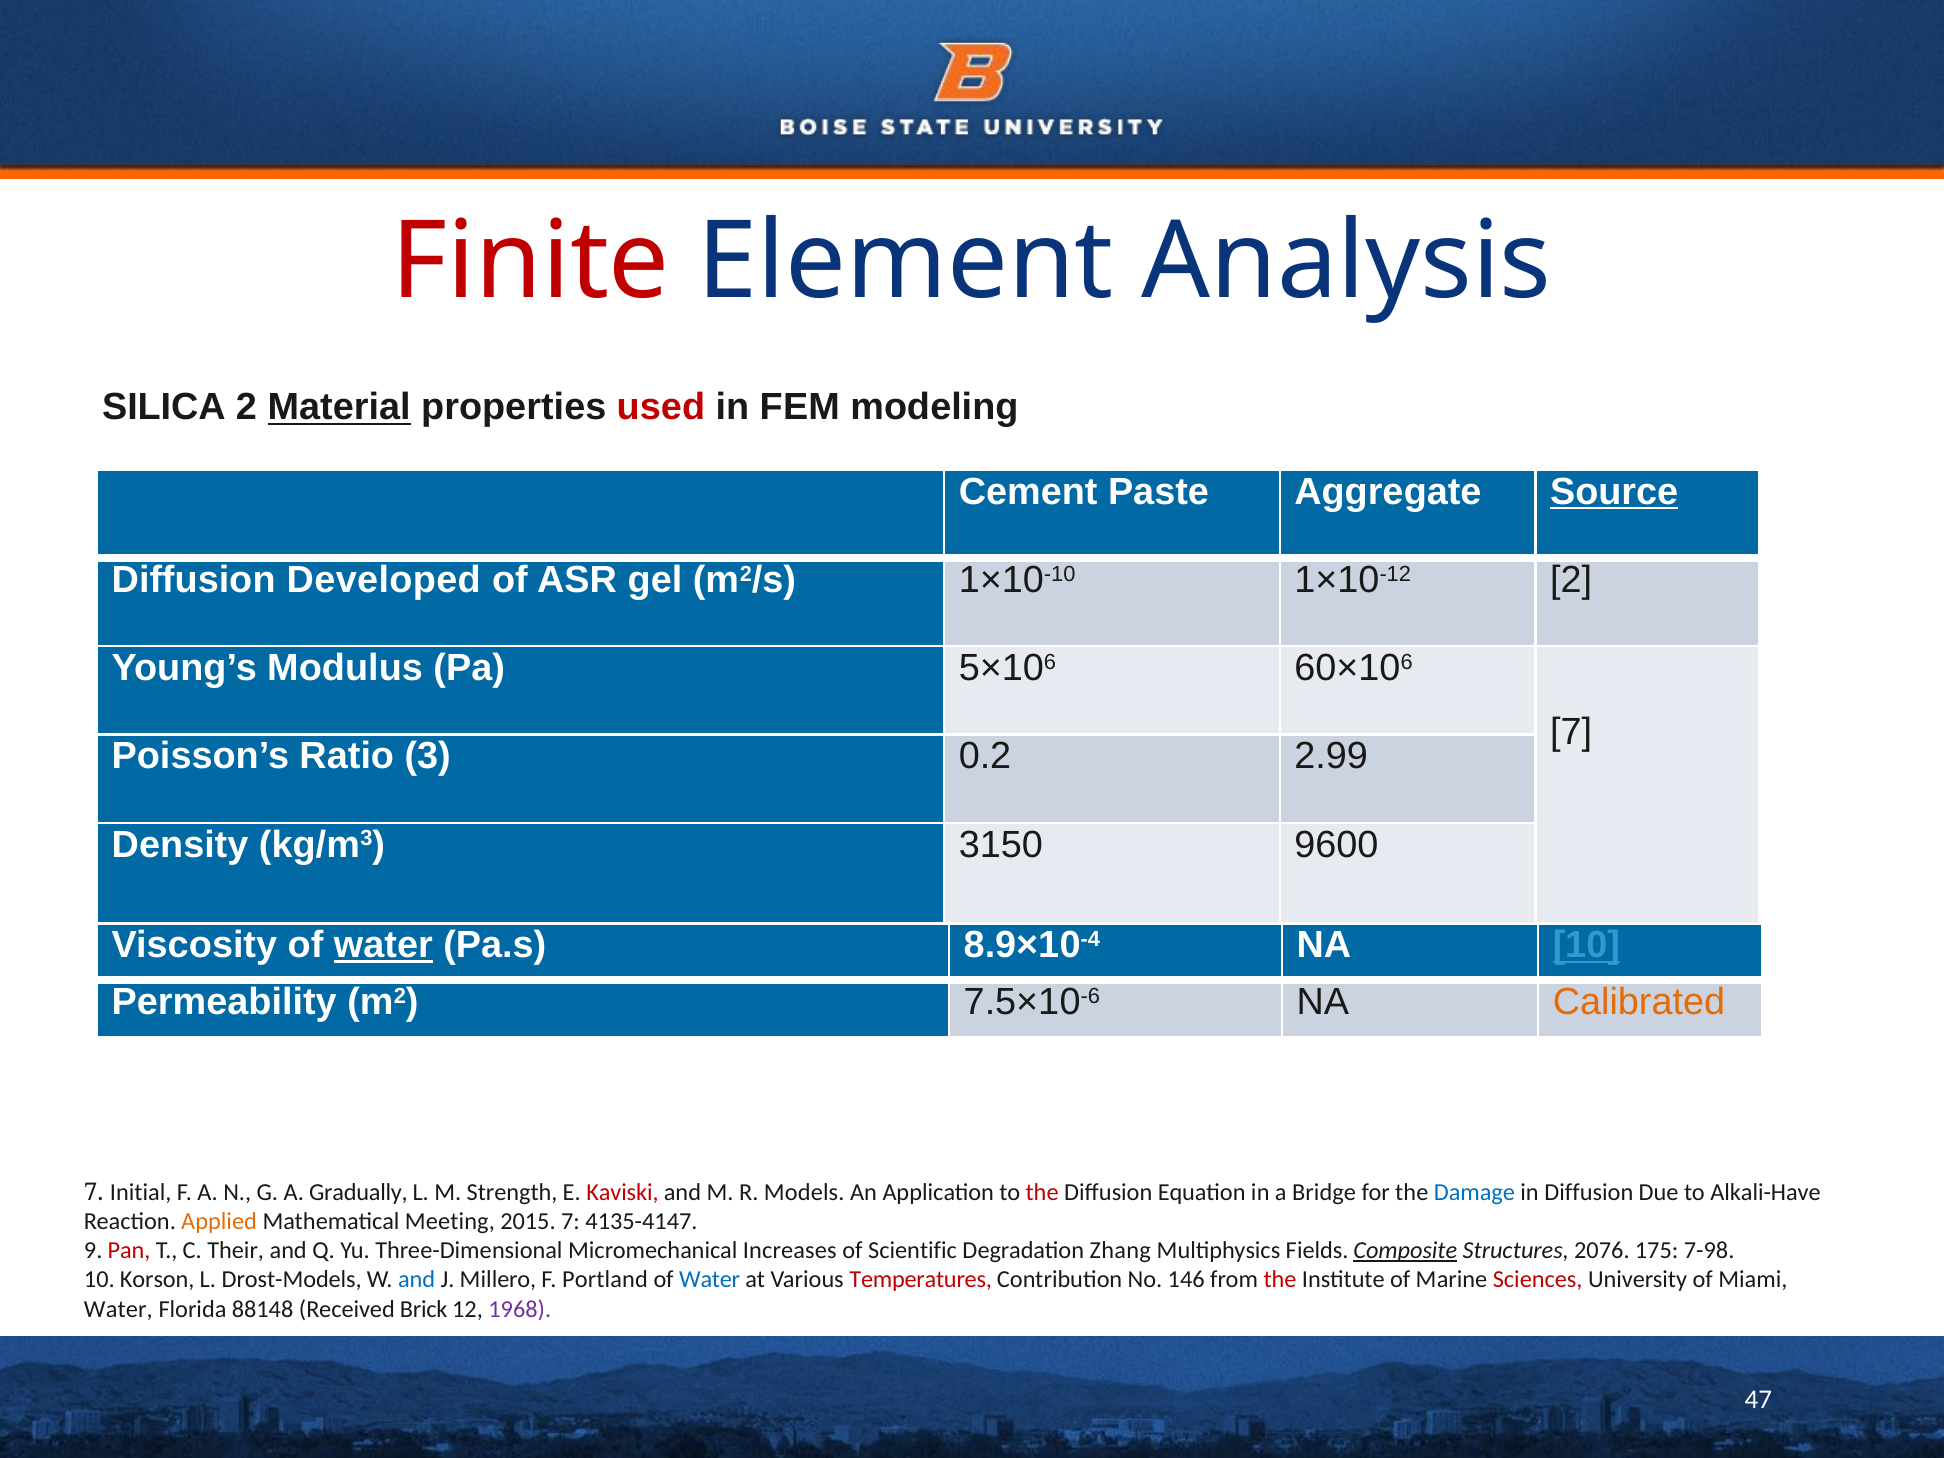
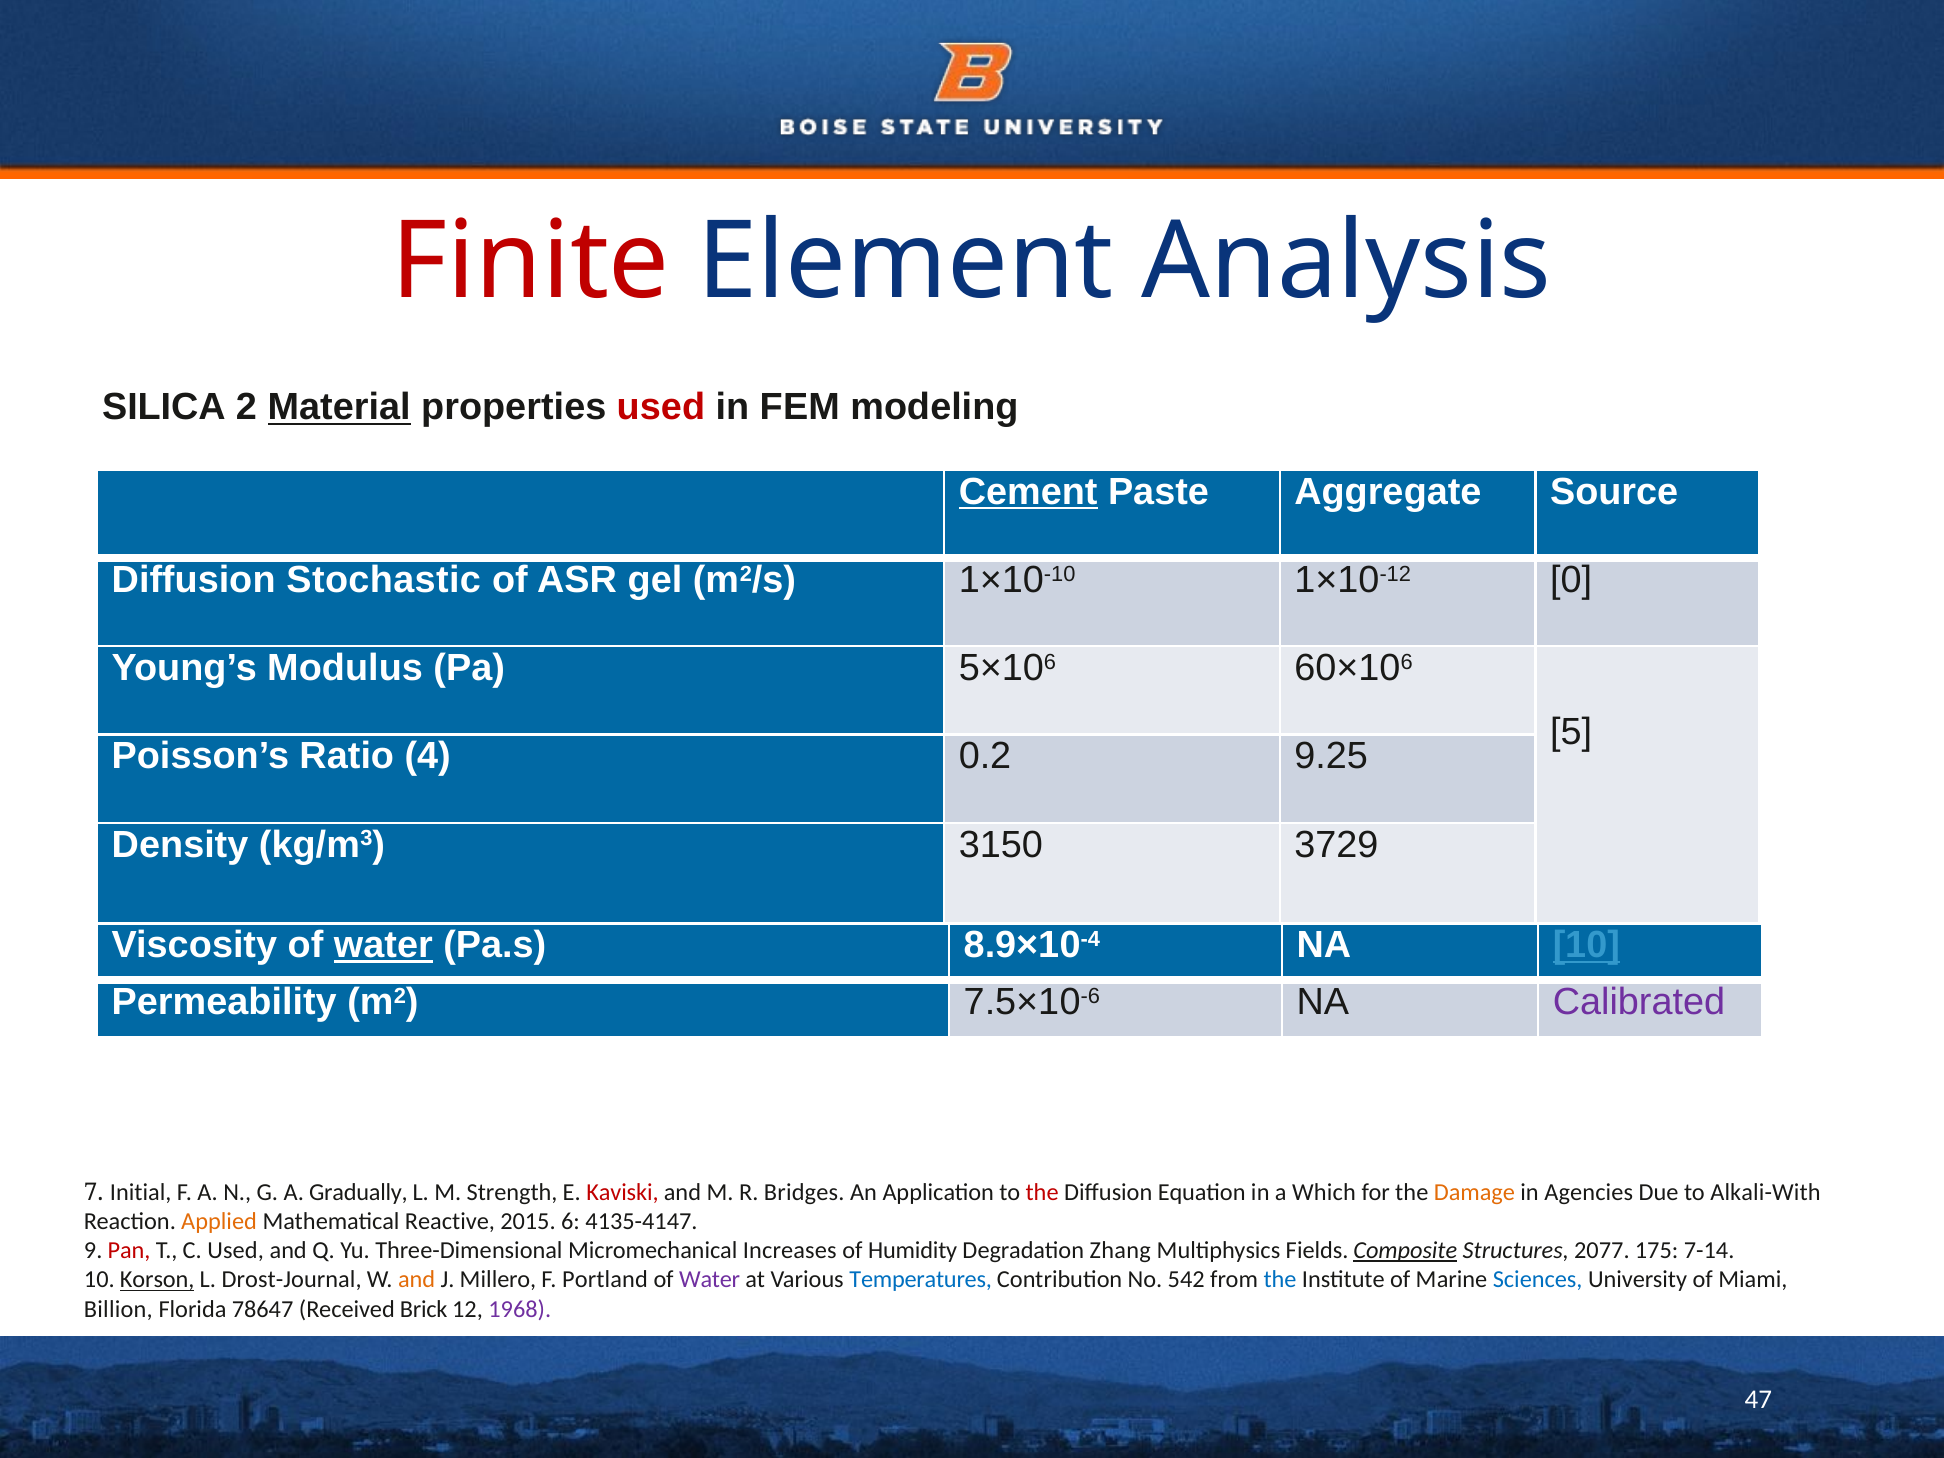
Cement underline: none -> present
Source underline: present -> none
Developed: Developed -> Stochastic
1×10-12 2: 2 -> 0
7 at (1571, 732): 7 -> 5
3: 3 -> 4
2.99: 2.99 -> 9.25
9600: 9600 -> 3729
Calibrated colour: orange -> purple
Models: Models -> Bridges
Bridge: Bridge -> Which
Damage colour: blue -> orange
in Diffusion: Diffusion -> Agencies
Alkali-Have: Alkali-Have -> Alkali-With
Meeting: Meeting -> Reactive
2015 7: 7 -> 6
C Their: Their -> Used
Scientific: Scientific -> Humidity
2076: 2076 -> 2077
7-98: 7-98 -> 7-14
Korson underline: none -> present
Drost-Models: Drost-Models -> Drost-Journal
and at (417, 1280) colour: blue -> orange
Water at (710, 1280) colour: blue -> purple
Temperatures colour: red -> blue
146: 146 -> 542
the at (1280, 1280) colour: red -> blue
Sciences colour: red -> blue
Water at (118, 1309): Water -> Billion
88148: 88148 -> 78647
